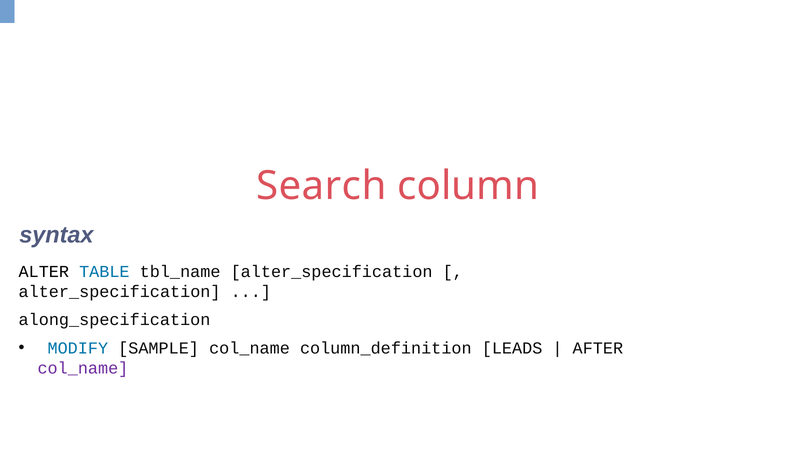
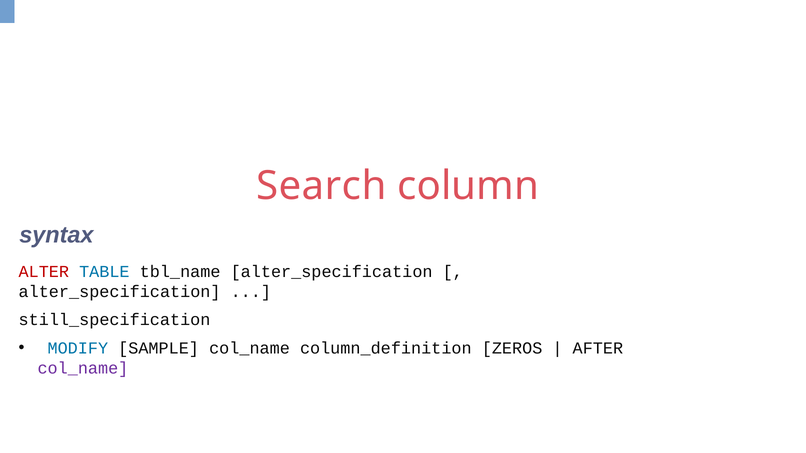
ALTER colour: black -> red
along_specification: along_specification -> still_specification
LEADS: LEADS -> ZEROS
